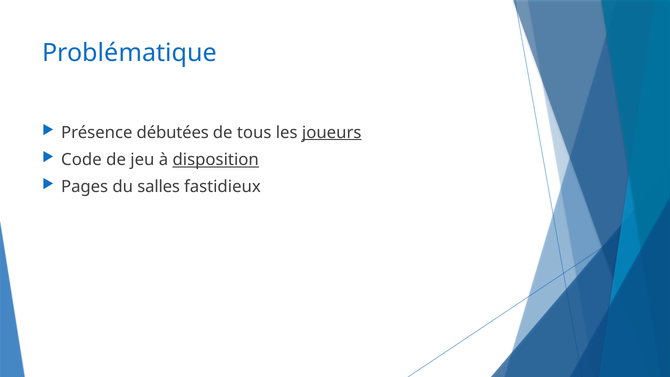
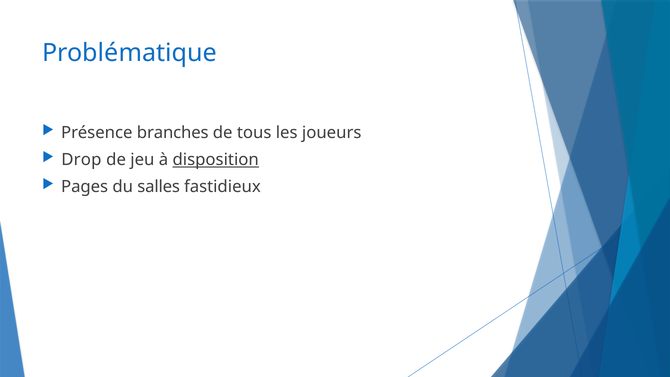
débutées: débutées -> branches
joueurs underline: present -> none
Code: Code -> Drop
